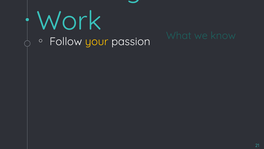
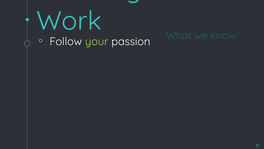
your colour: yellow -> light green
